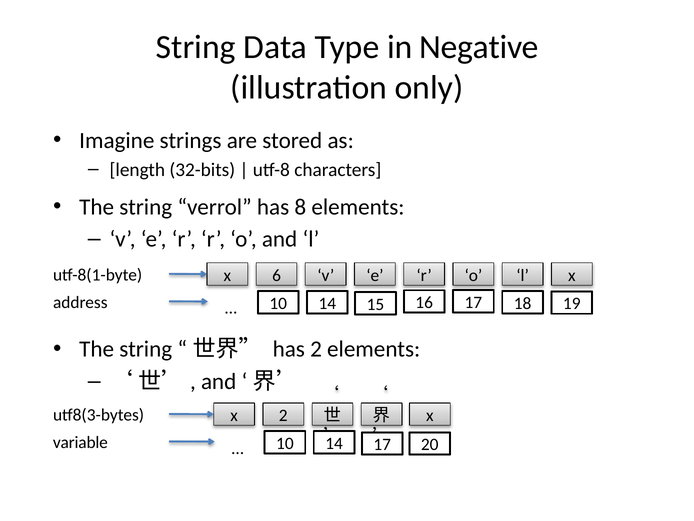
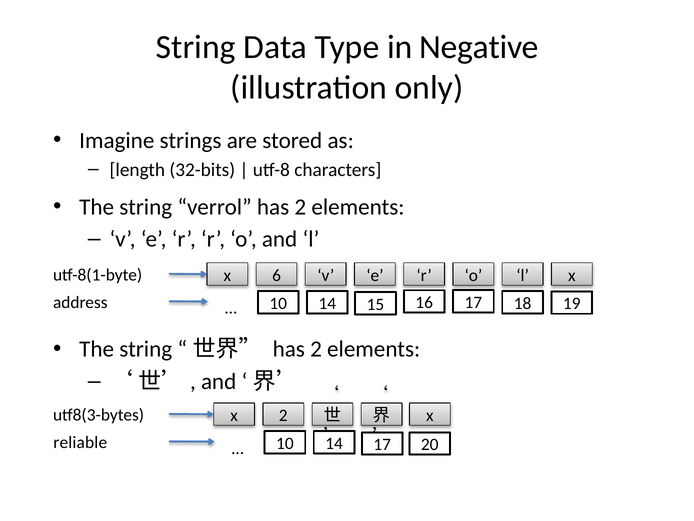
verrol has 8: 8 -> 2
variable: variable -> reliable
